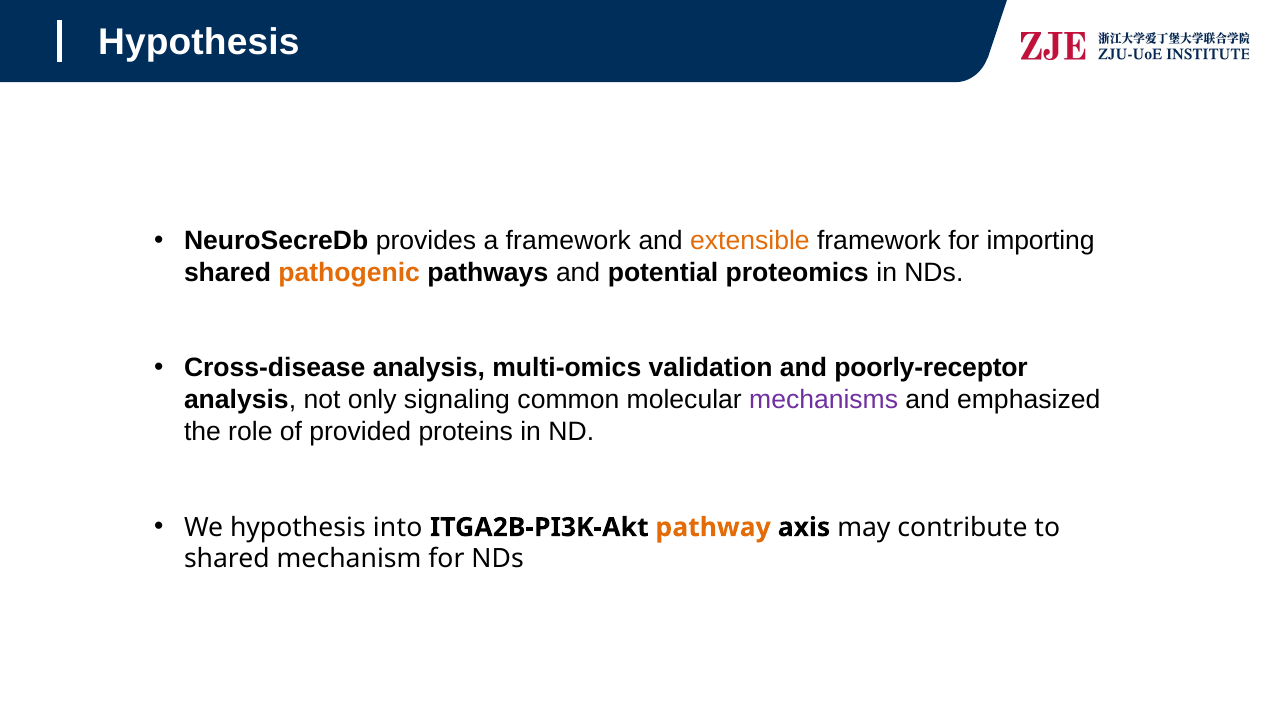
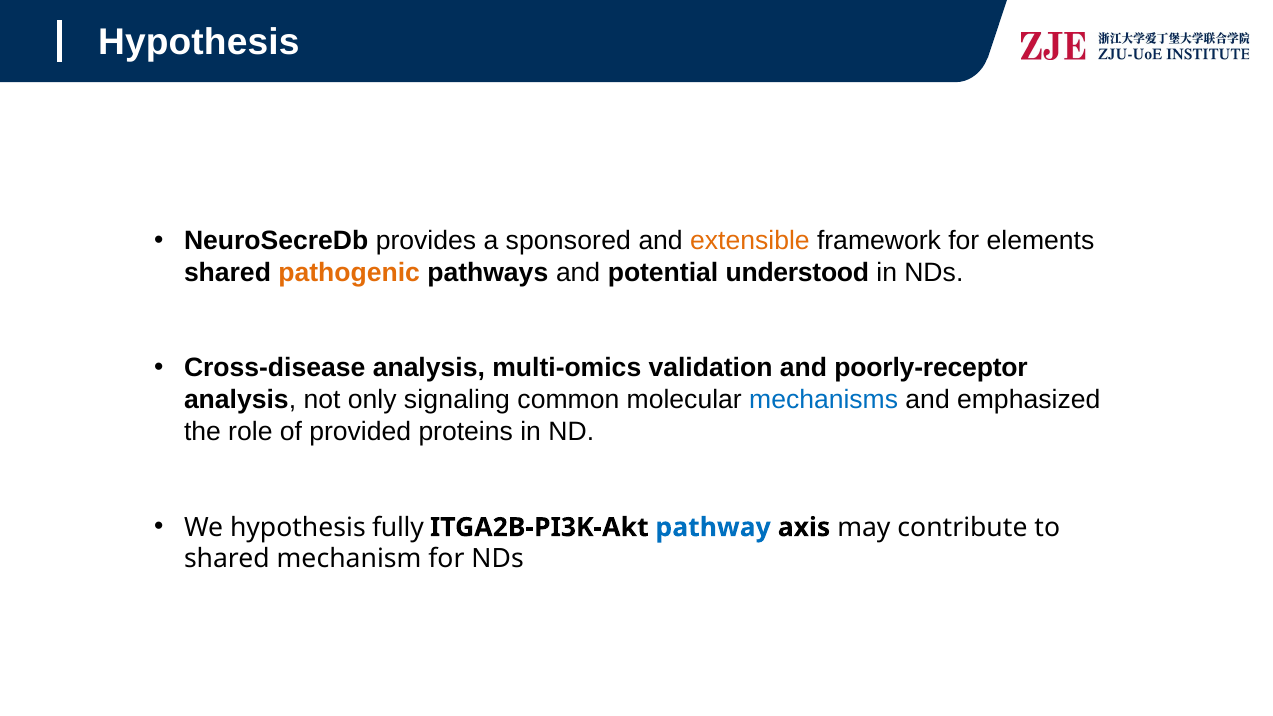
a framework: framework -> sponsored
importing: importing -> elements
proteomics: proteomics -> understood
mechanisms colour: purple -> blue
into: into -> fully
pathway colour: orange -> blue
